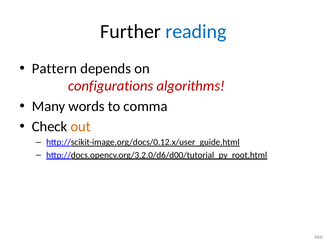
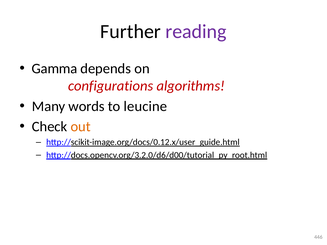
reading colour: blue -> purple
Pattern: Pattern -> Gamma
comma: comma -> leucine
